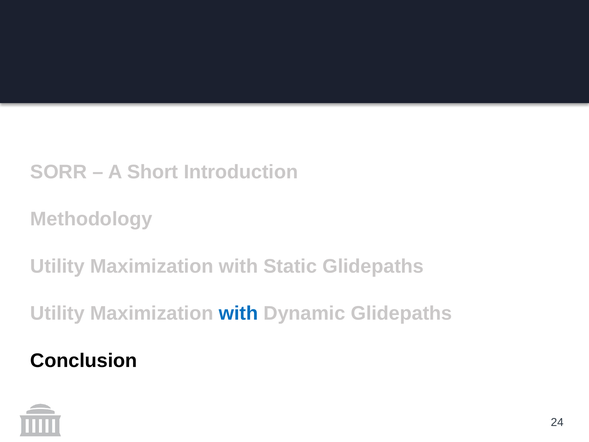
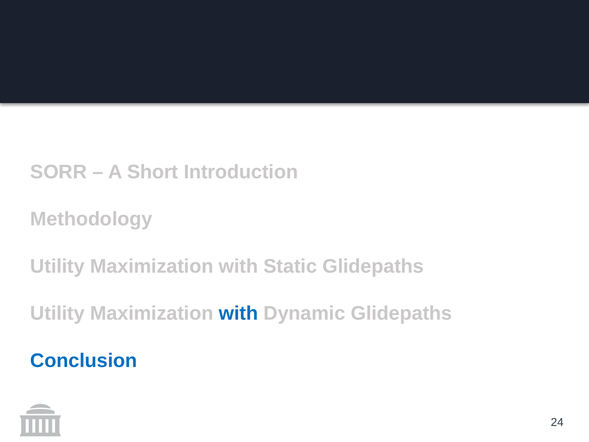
Conclusion colour: black -> blue
